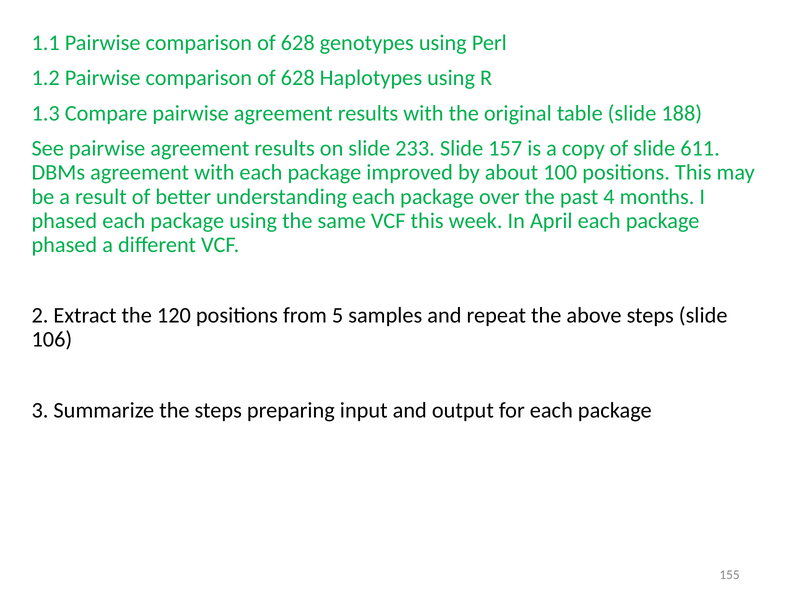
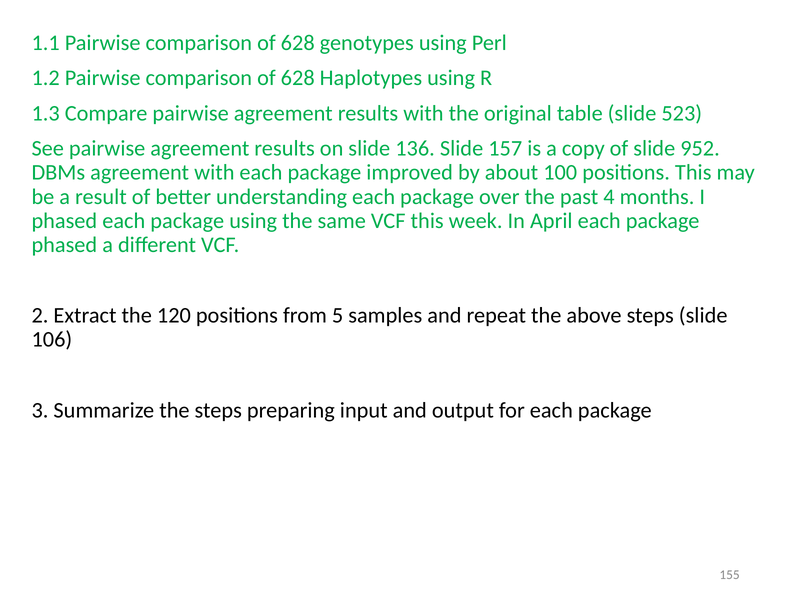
188: 188 -> 523
233: 233 -> 136
611: 611 -> 952
